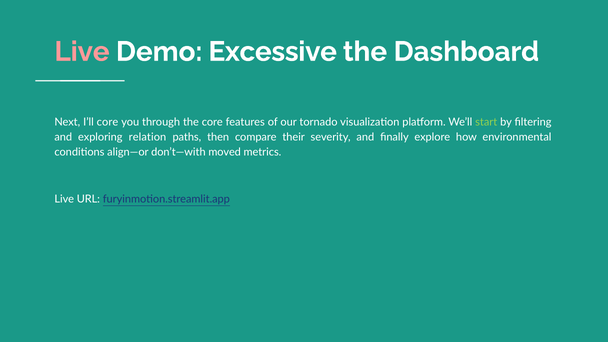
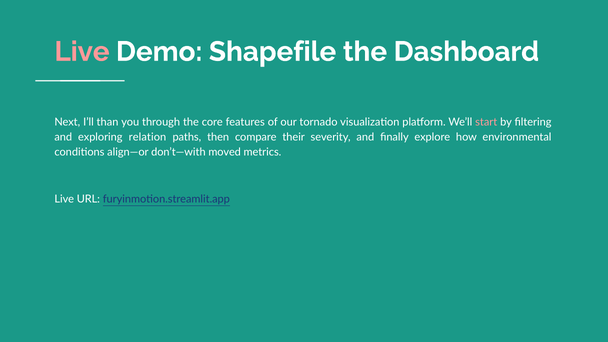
Excessive: Excessive -> Shapefile
I’ll core: core -> than
start colour: light green -> pink
